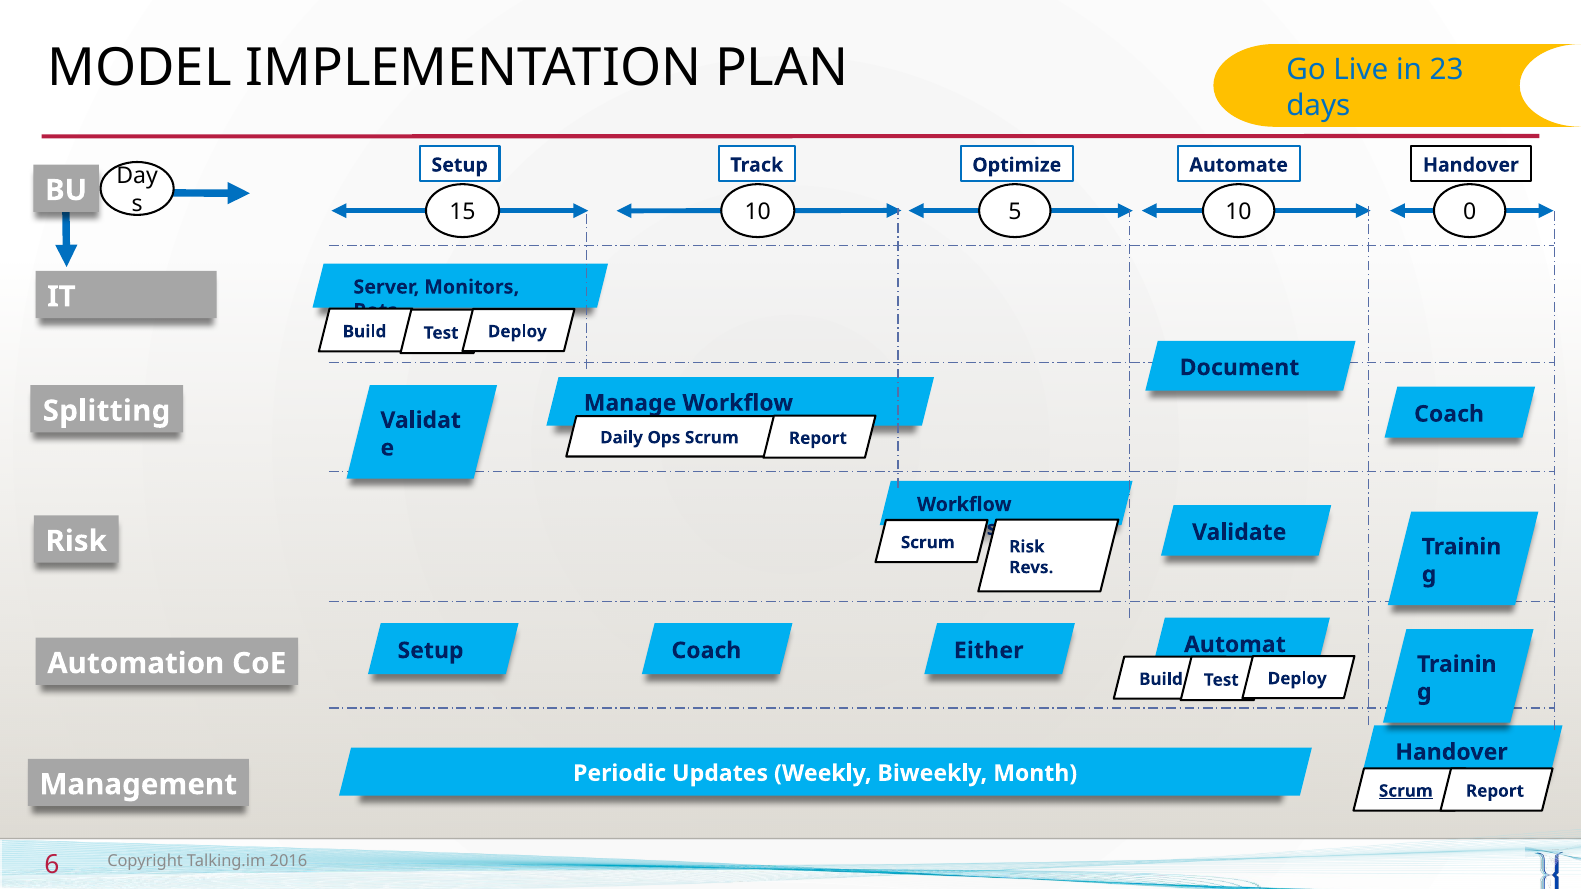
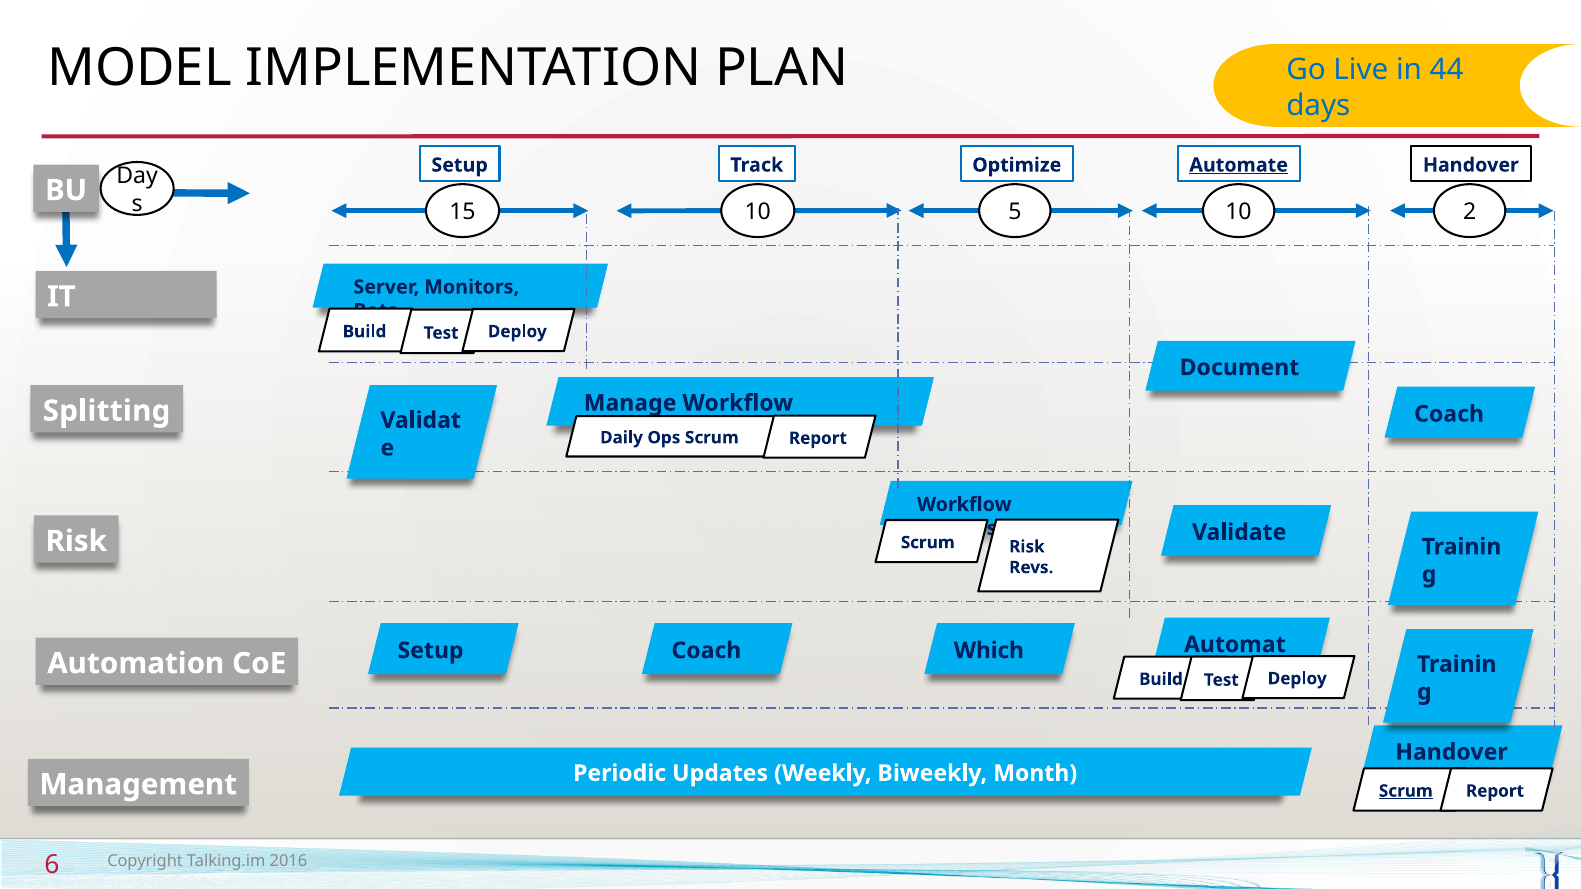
23: 23 -> 44
Automate underline: none -> present
0: 0 -> 2
Either: Either -> Which
